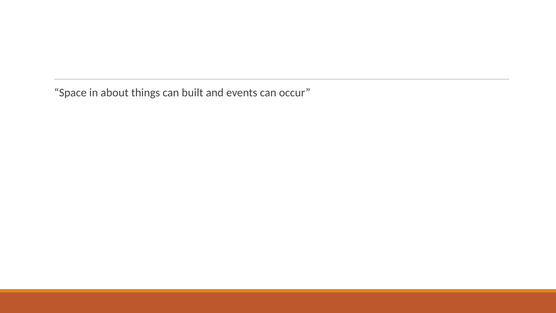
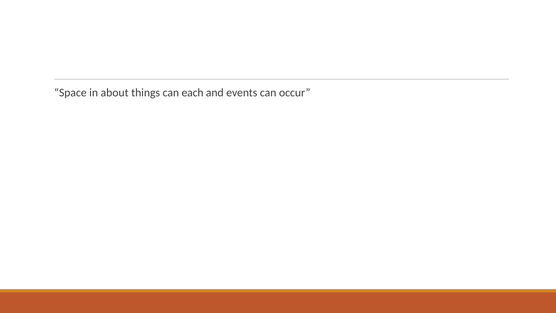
built: built -> each
